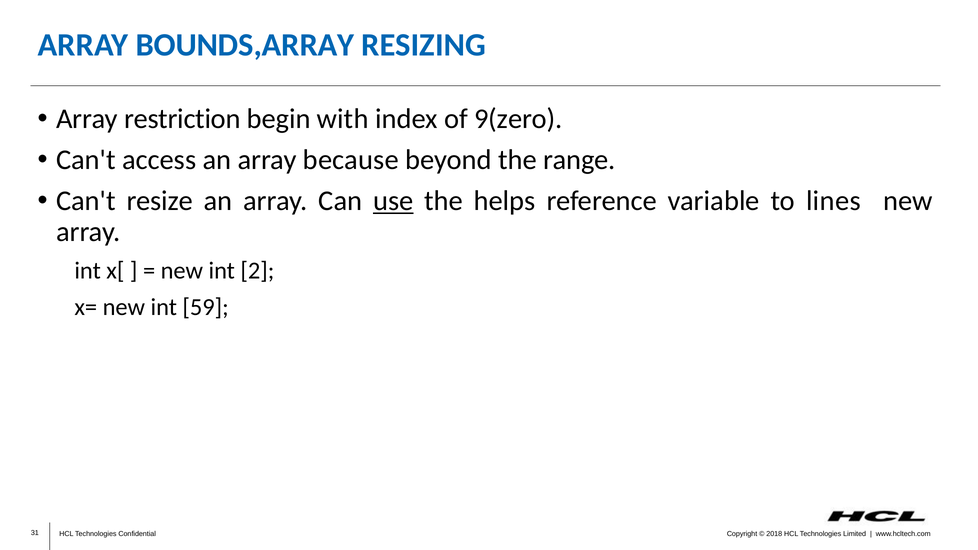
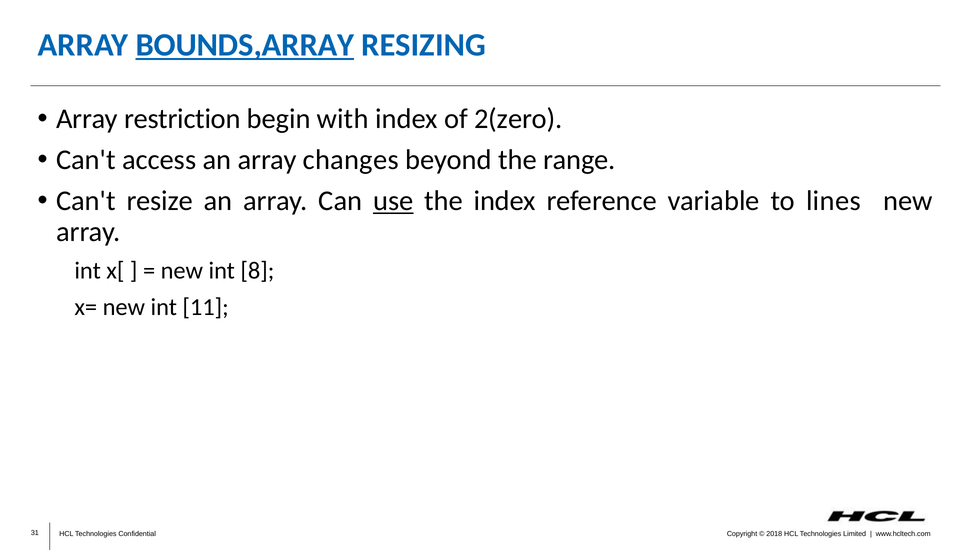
BOUNDS,ARRAY underline: none -> present
9(zero: 9(zero -> 2(zero
because: because -> changes
the helps: helps -> index
2: 2 -> 8
59: 59 -> 11
